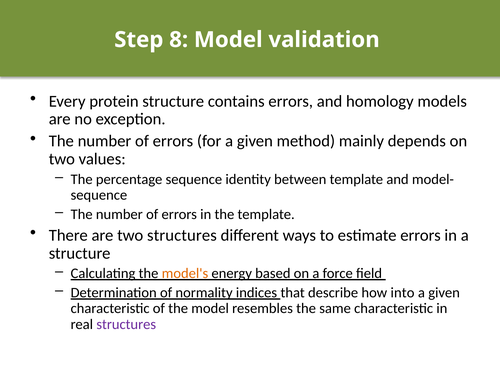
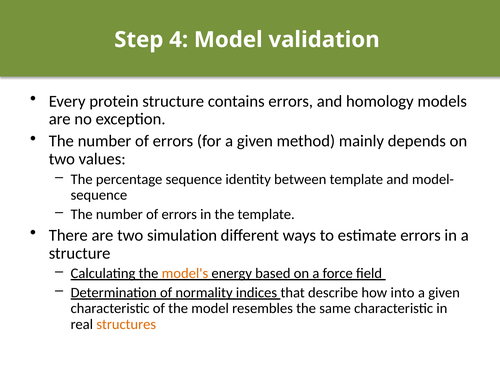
8: 8 -> 4
two structures: structures -> simulation
structures at (126, 324) colour: purple -> orange
